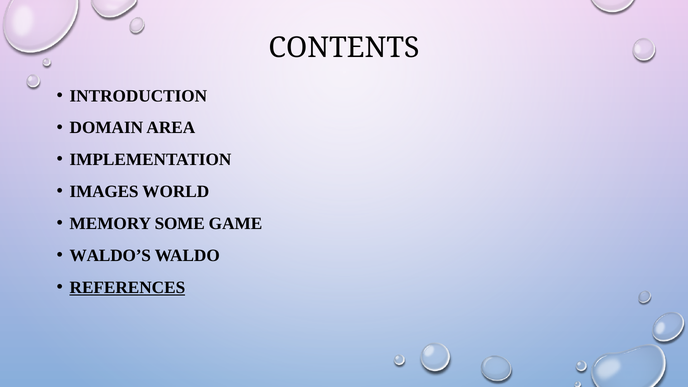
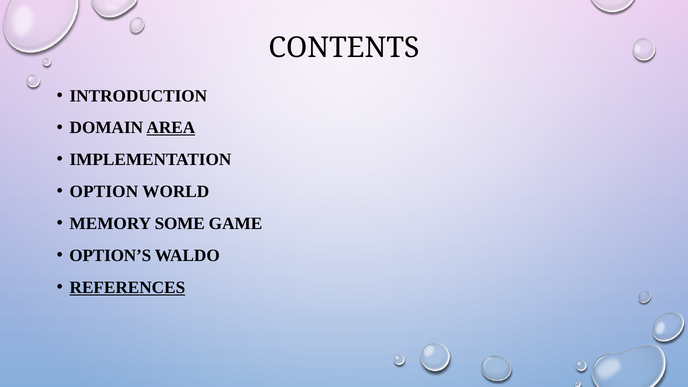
AREA underline: none -> present
IMAGES: IMAGES -> OPTION
WALDO’S: WALDO’S -> OPTION’S
